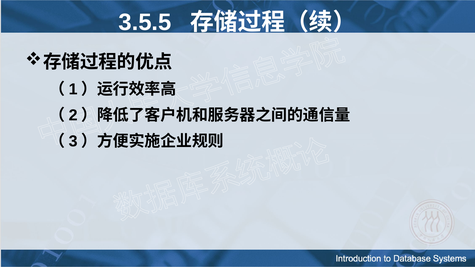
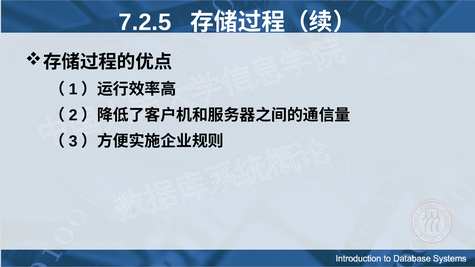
3.5.5: 3.5.5 -> 7.2.5
